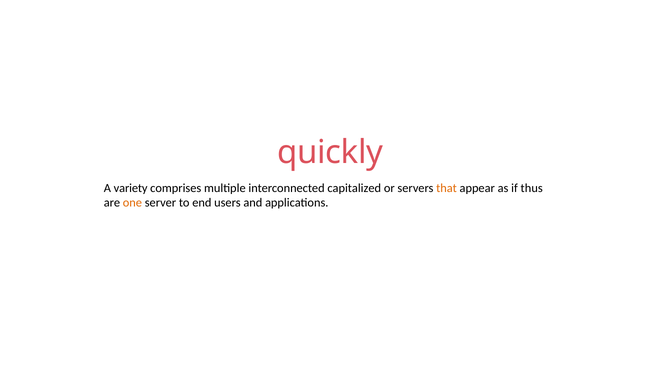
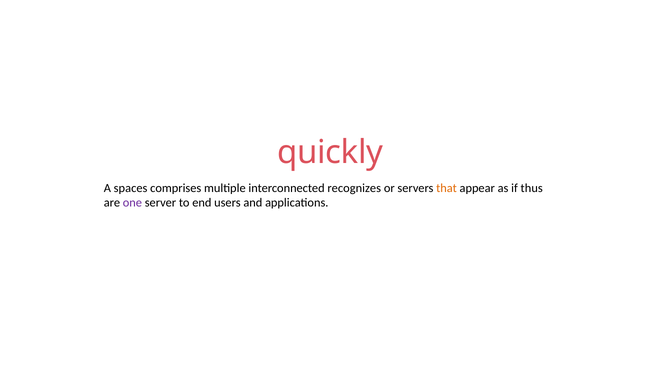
variety: variety -> spaces
capitalized: capitalized -> recognizes
one colour: orange -> purple
